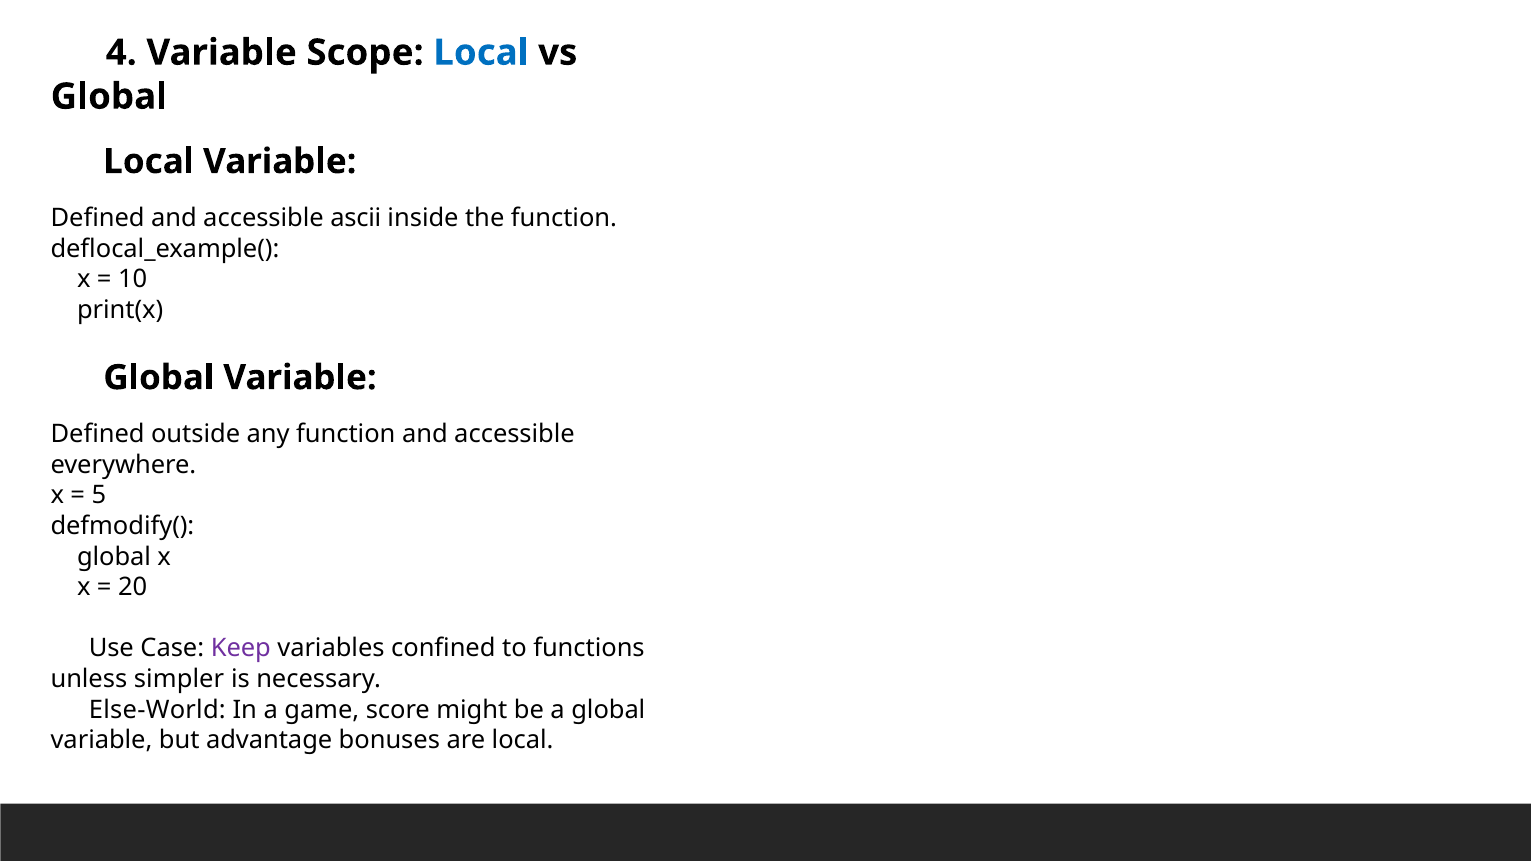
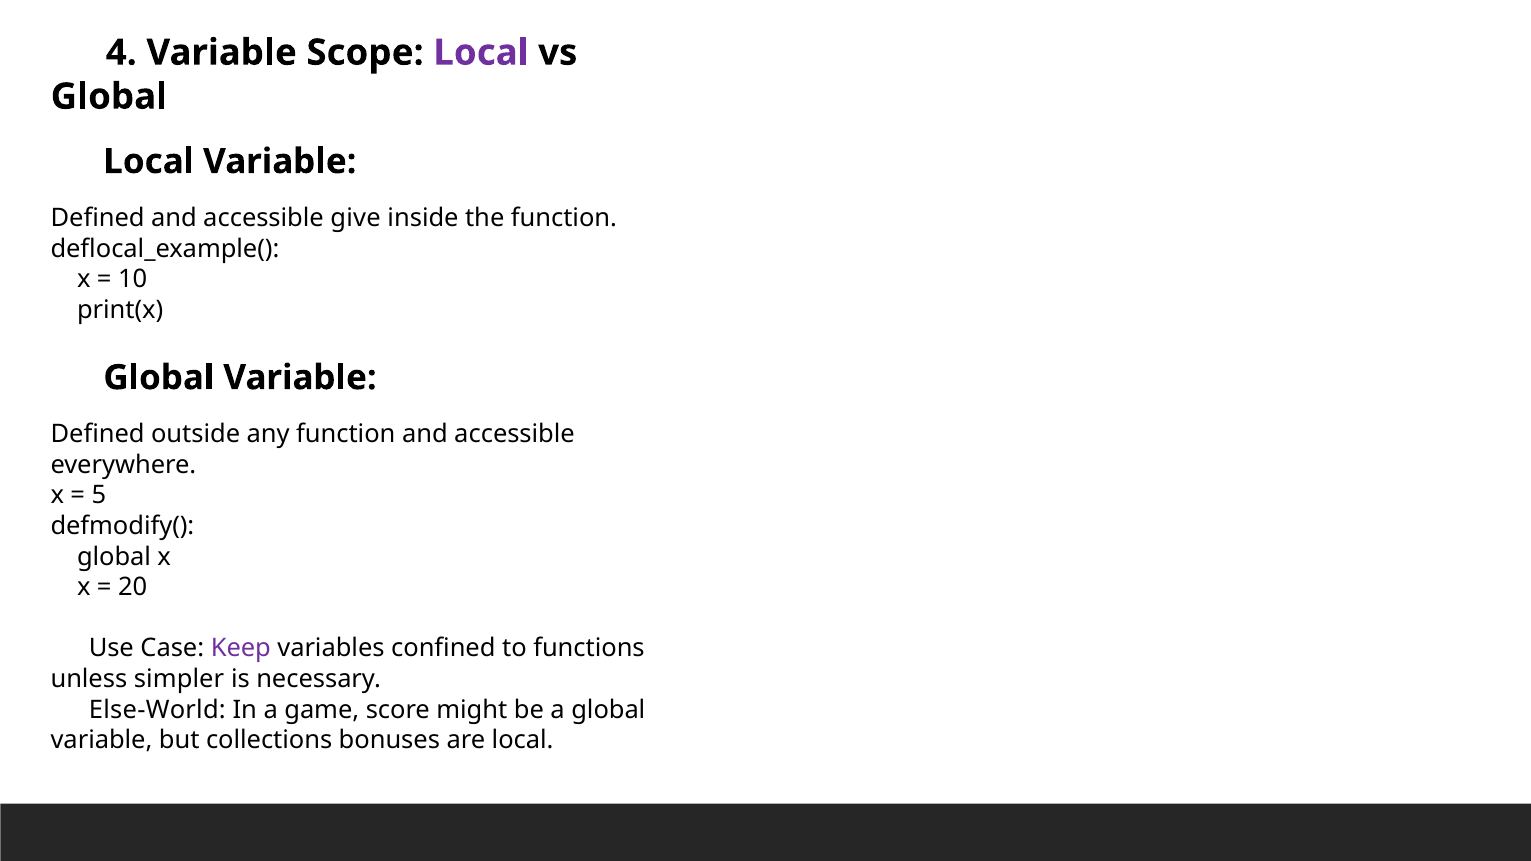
Local at (481, 53) colour: blue -> purple
ascii: ascii -> give
advantage: advantage -> collections
